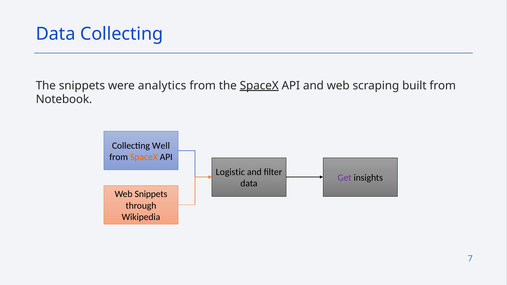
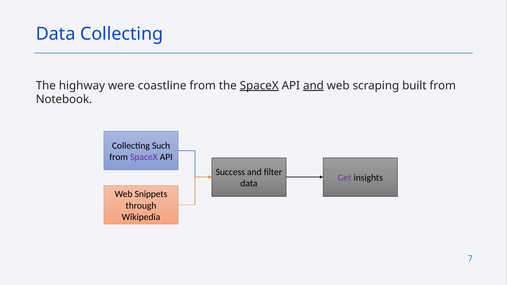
The snippets: snippets -> highway
analytics: analytics -> coastline
and at (313, 86) underline: none -> present
Well: Well -> Such
SpaceX at (144, 157) colour: orange -> purple
Logistic: Logistic -> Success
